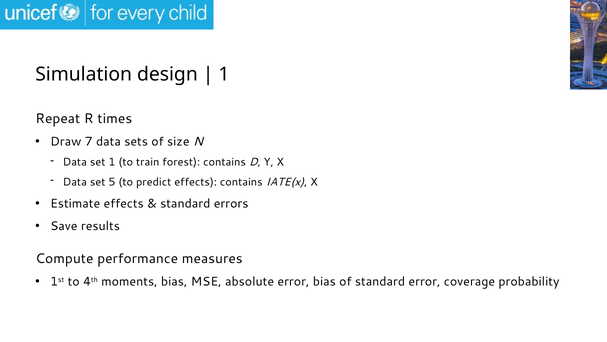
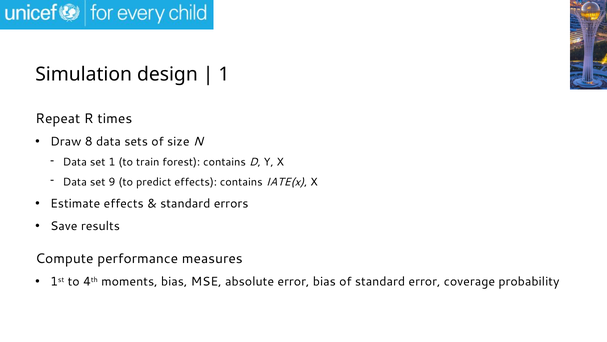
7: 7 -> 8
5: 5 -> 9
